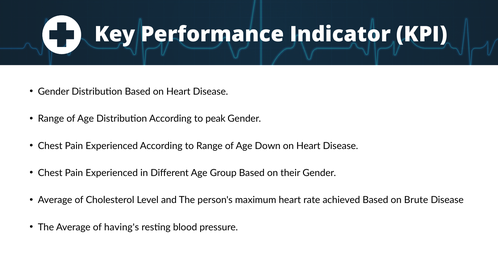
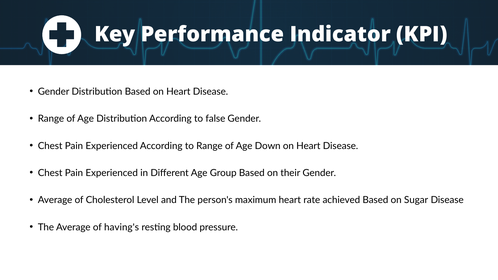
peak: peak -> false
Brute: Brute -> Sugar
